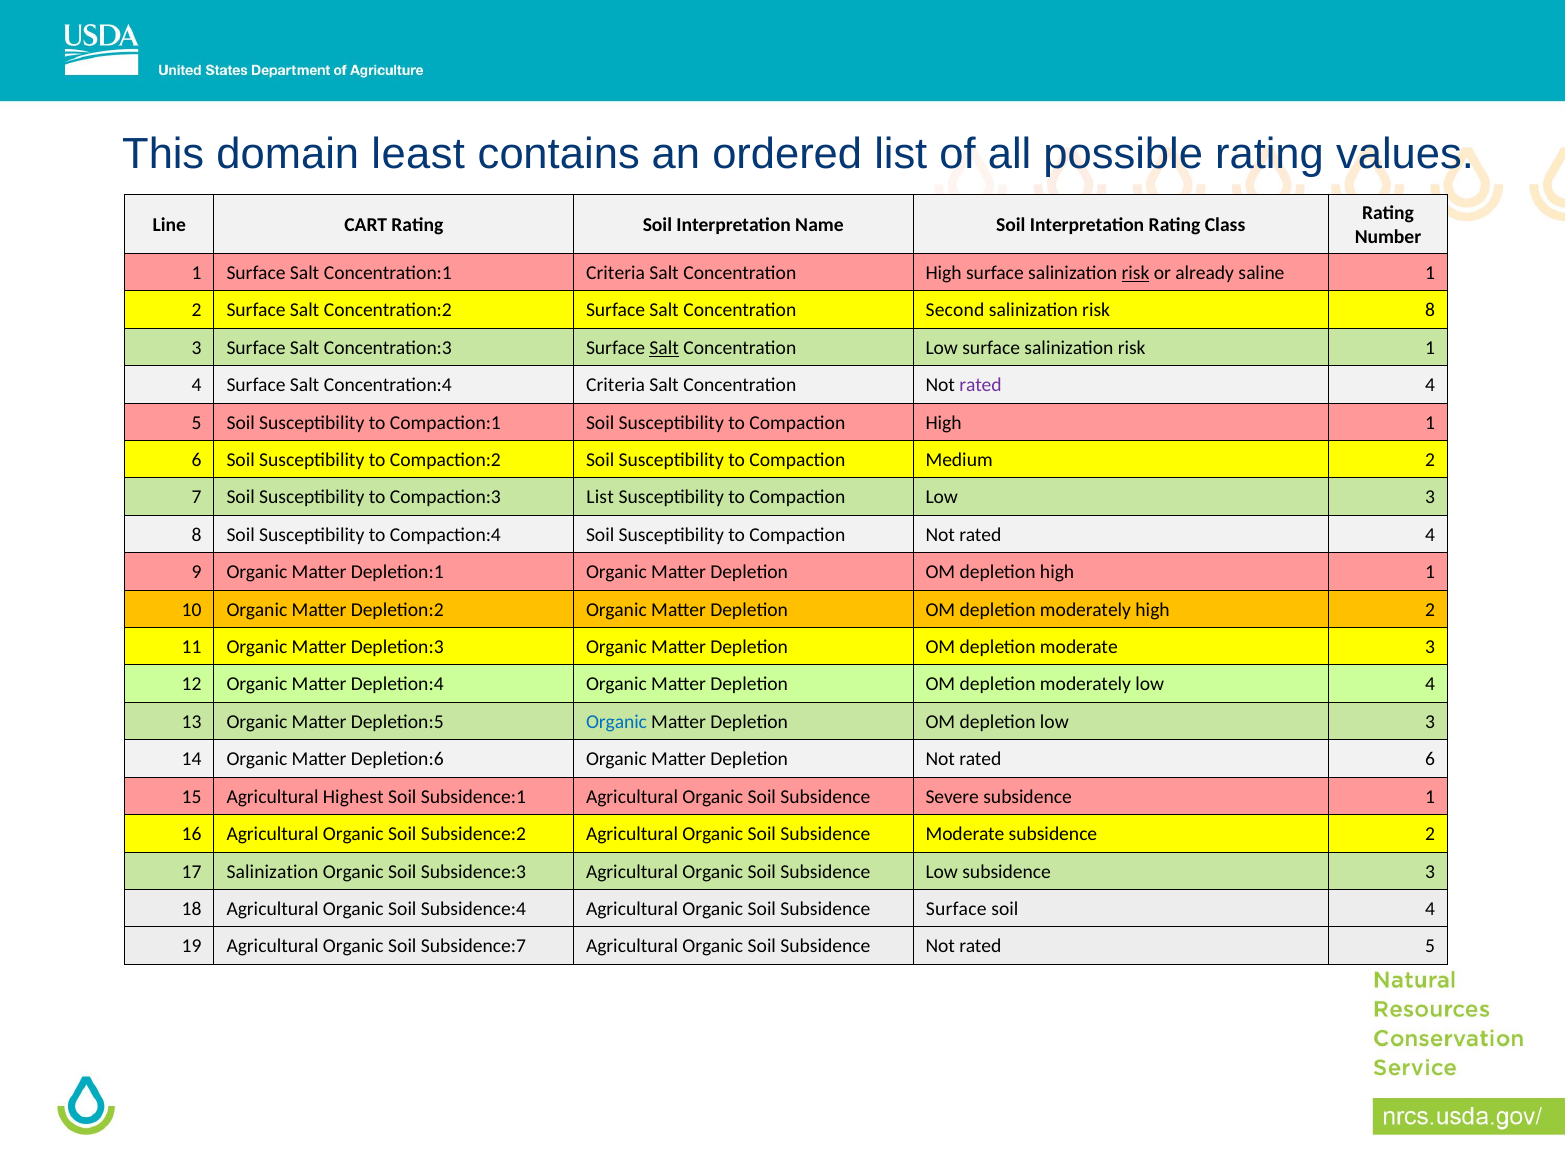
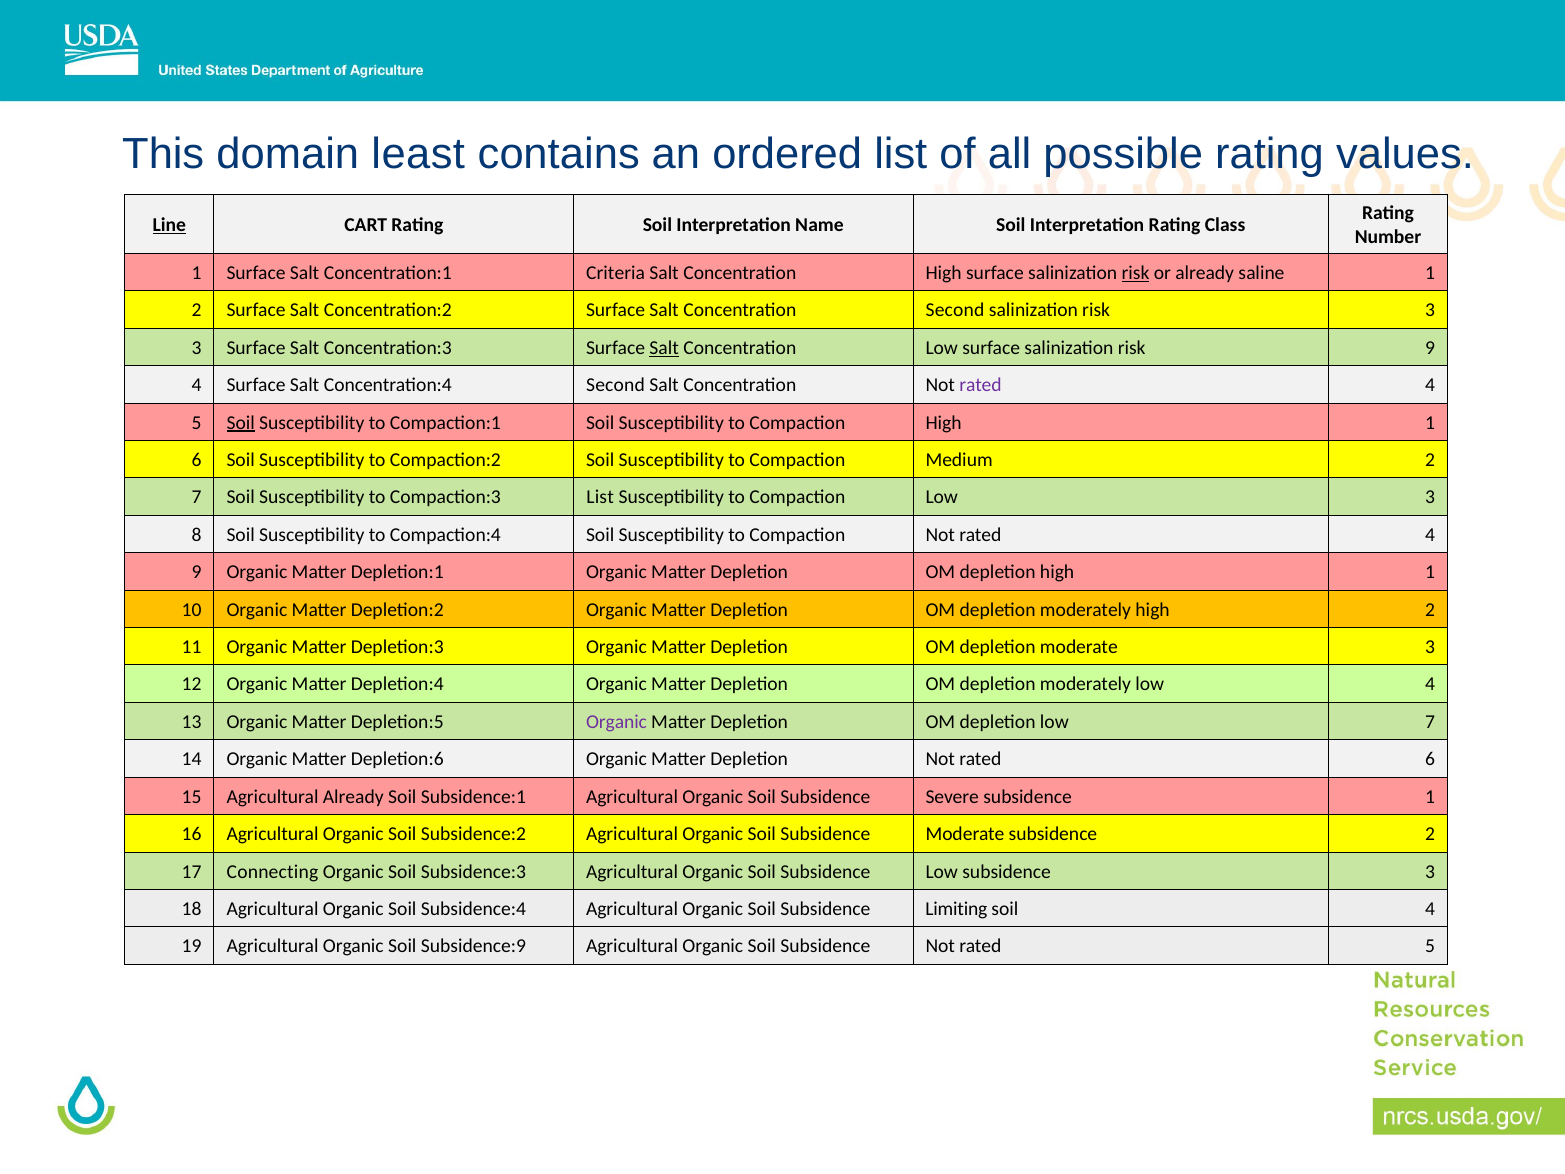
Line underline: none -> present
risk 8: 8 -> 3
risk 1: 1 -> 9
Concentration:4 Criteria: Criteria -> Second
Soil at (241, 423) underline: none -> present
Organic at (616, 722) colour: blue -> purple
depletion low 3: 3 -> 7
Agricultural Highest: Highest -> Already
17 Salinization: Salinization -> Connecting
Subsidence Surface: Surface -> Limiting
Subsidence:7: Subsidence:7 -> Subsidence:9
